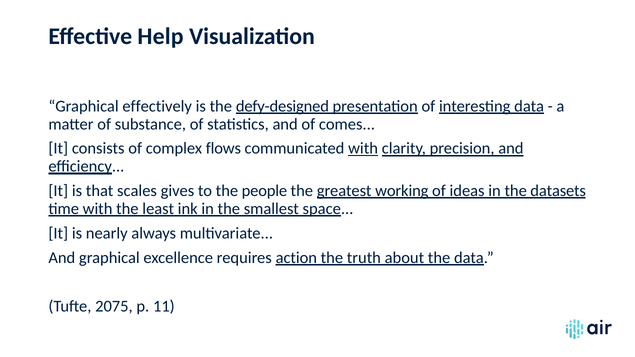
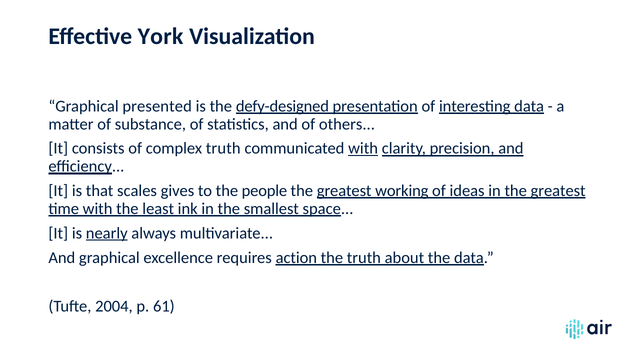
Help: Help -> York
effectively: effectively -> presented
comes: comes -> others
complex flows: flows -> truth
in the datasets: datasets -> greatest
nearly underline: none -> present
2075: 2075 -> 2004
11: 11 -> 61
